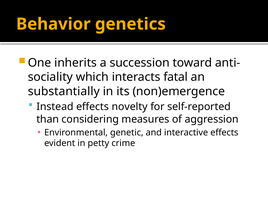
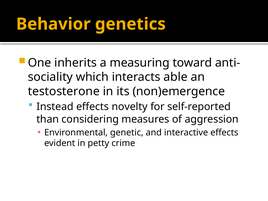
succession: succession -> measuring
fatal: fatal -> able
substantially: substantially -> testosterone
